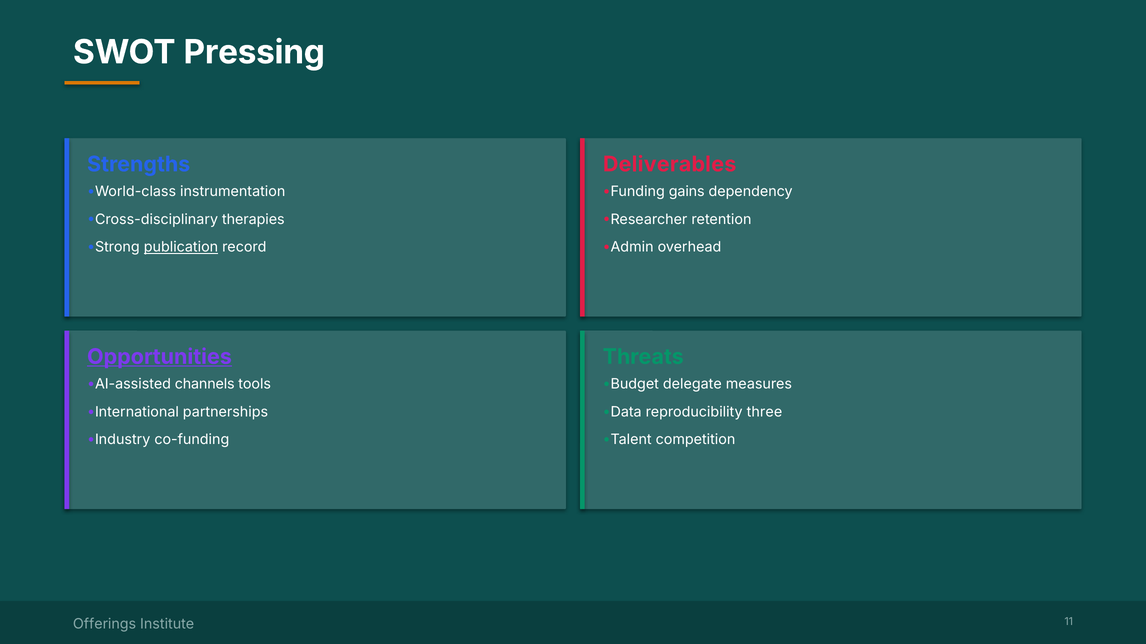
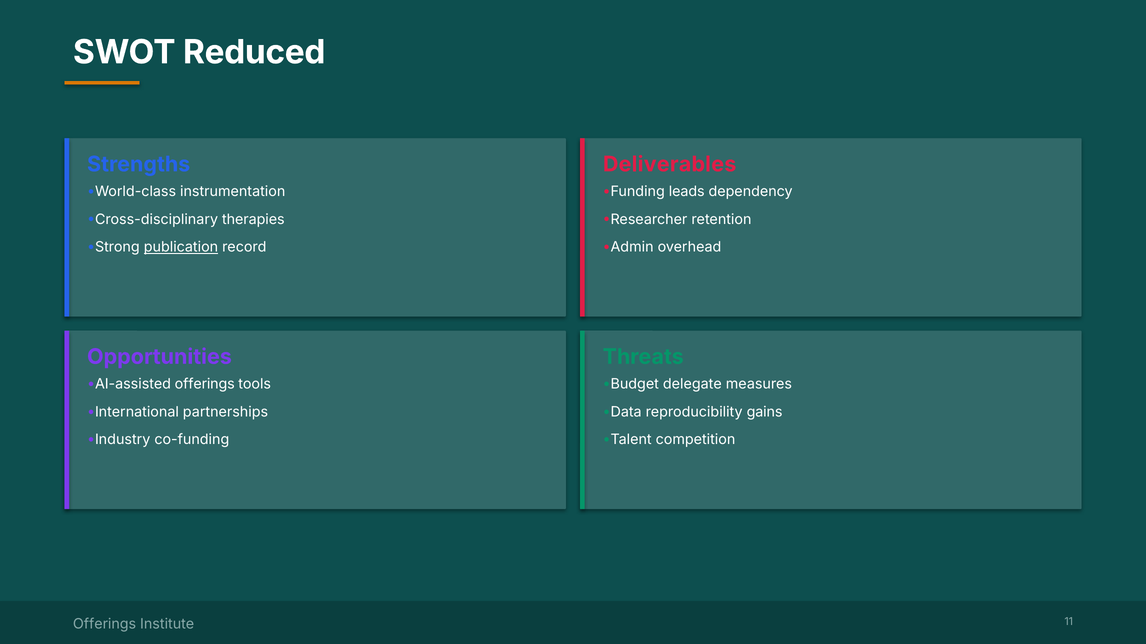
Pressing: Pressing -> Reduced
gains: gains -> leads
Opportunities underline: present -> none
AI-assisted channels: channels -> offerings
three: three -> gains
